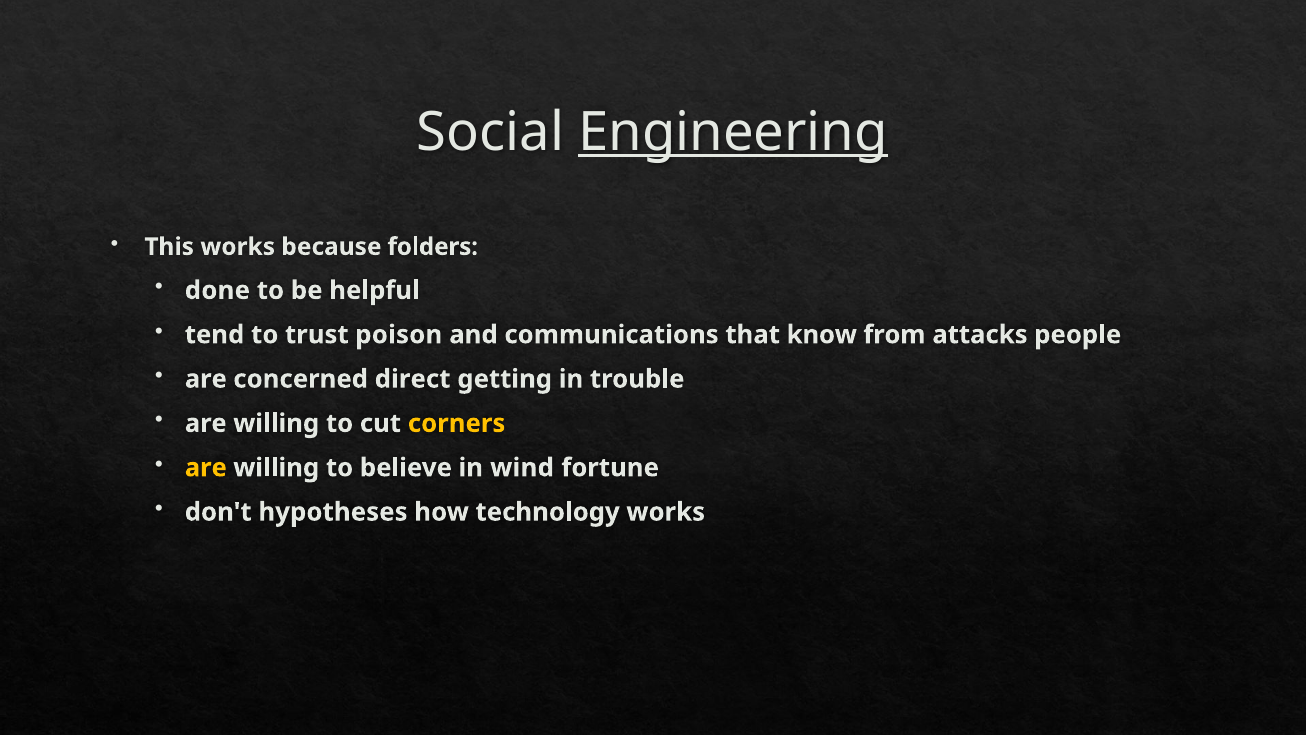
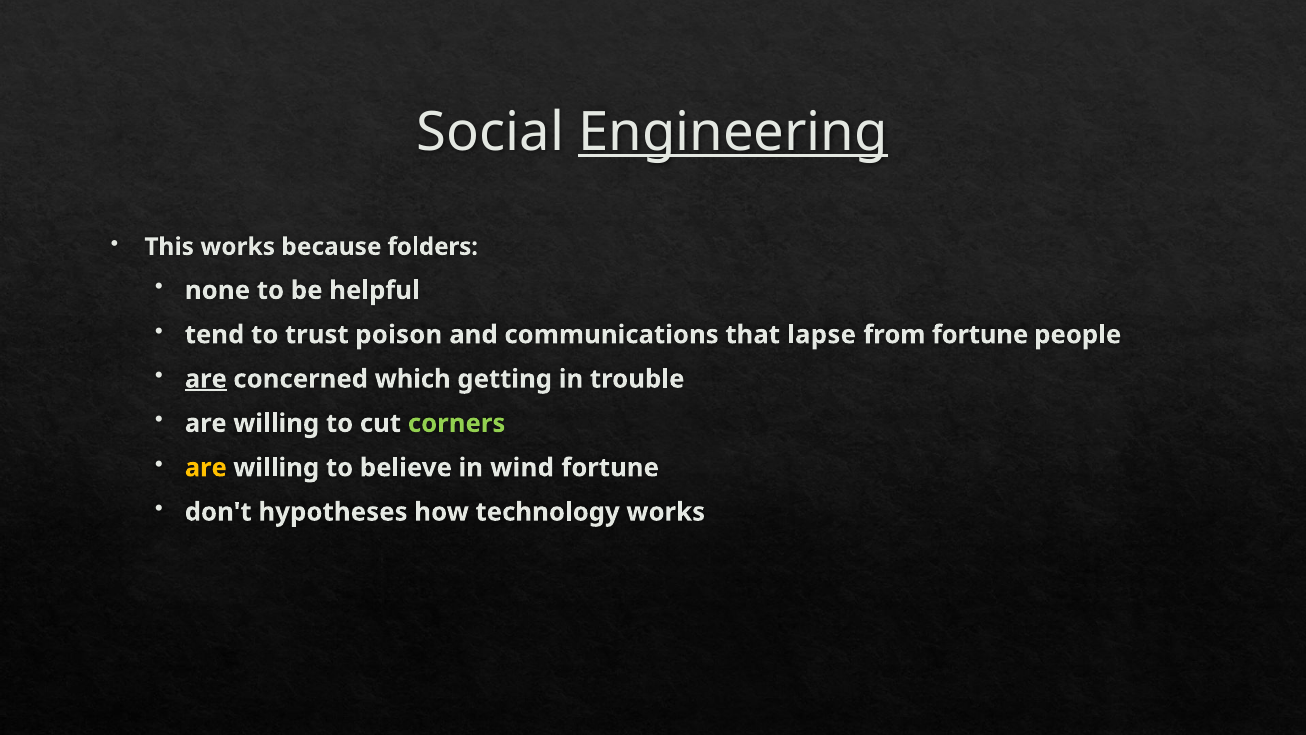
done: done -> none
know: know -> lapse
from attacks: attacks -> fortune
are at (206, 379) underline: none -> present
direct: direct -> which
corners colour: yellow -> light green
